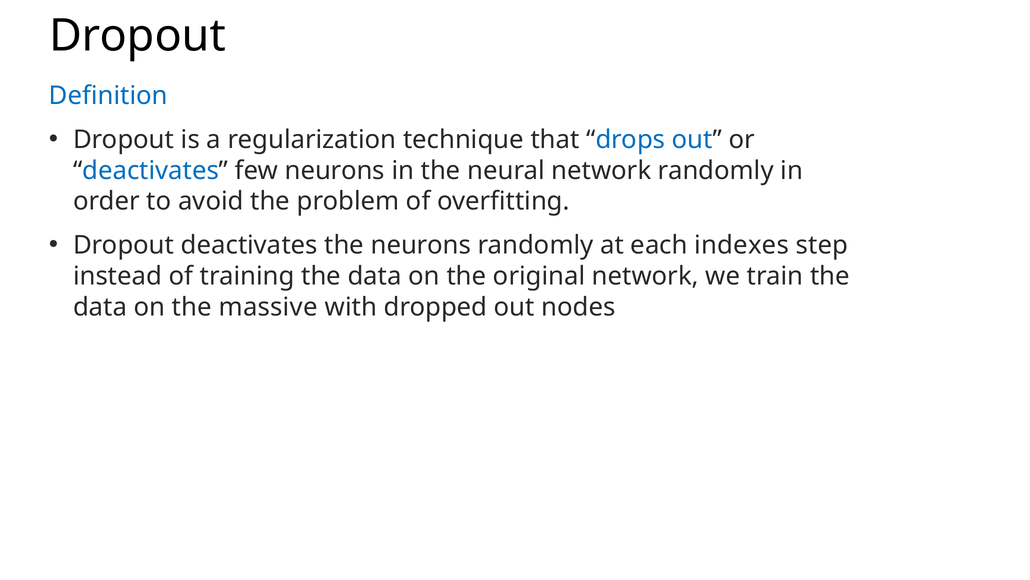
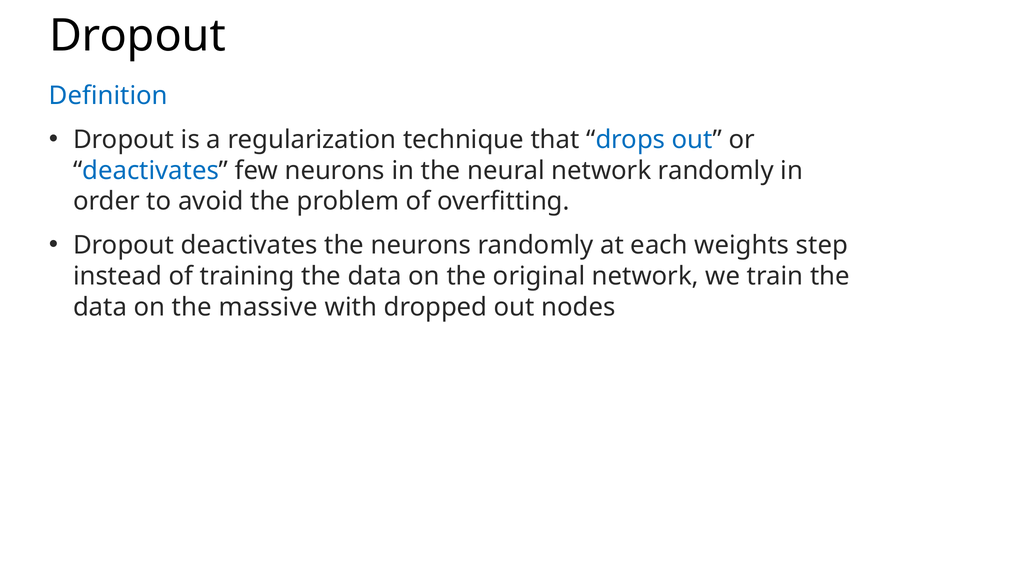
indexes: indexes -> weights
